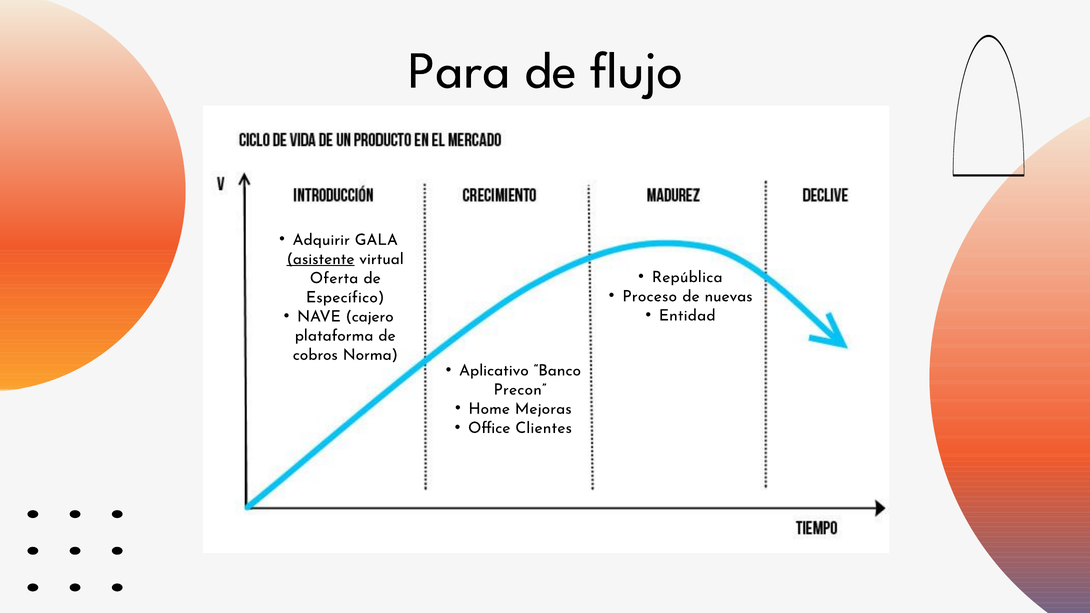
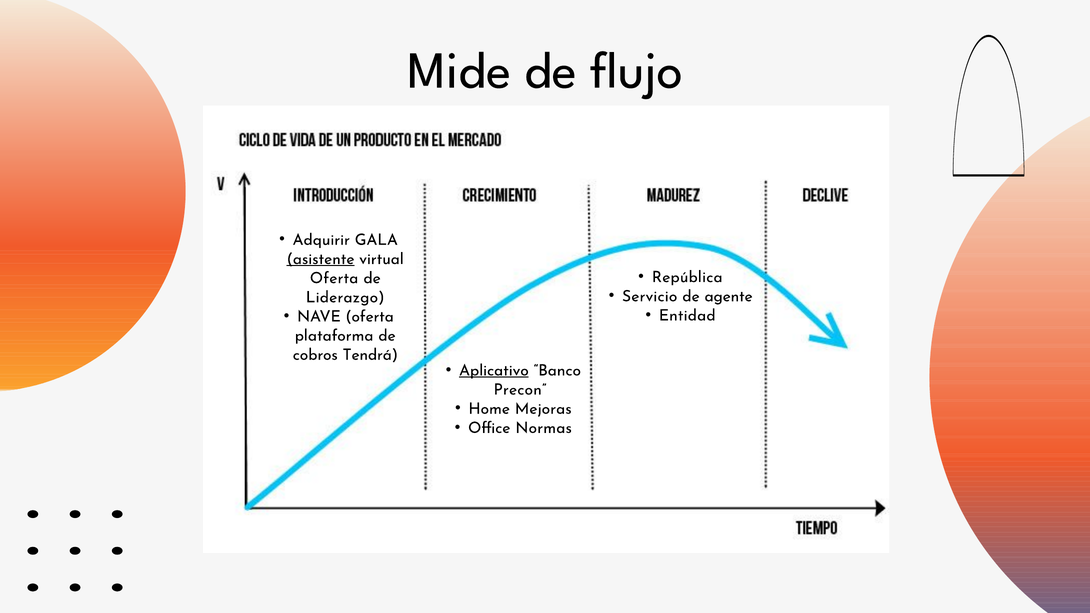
Para: Para -> Mide
Proceso: Proceso -> Servicio
nuevas: nuevas -> agente
Específico: Específico -> Liderazgo
NAVE cajero: cajero -> oferta
Norma: Norma -> Tendrá
Aplicativo underline: none -> present
Clientes: Clientes -> Normas
